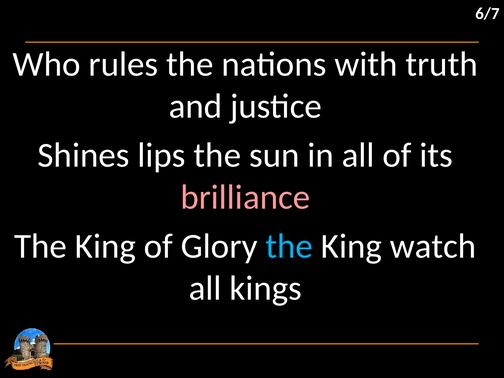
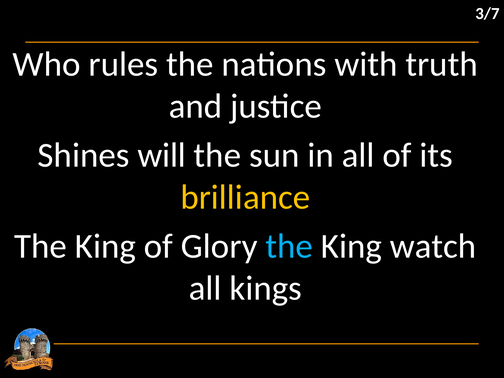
6/7: 6/7 -> 3/7
lips: lips -> will
brilliance colour: pink -> yellow
